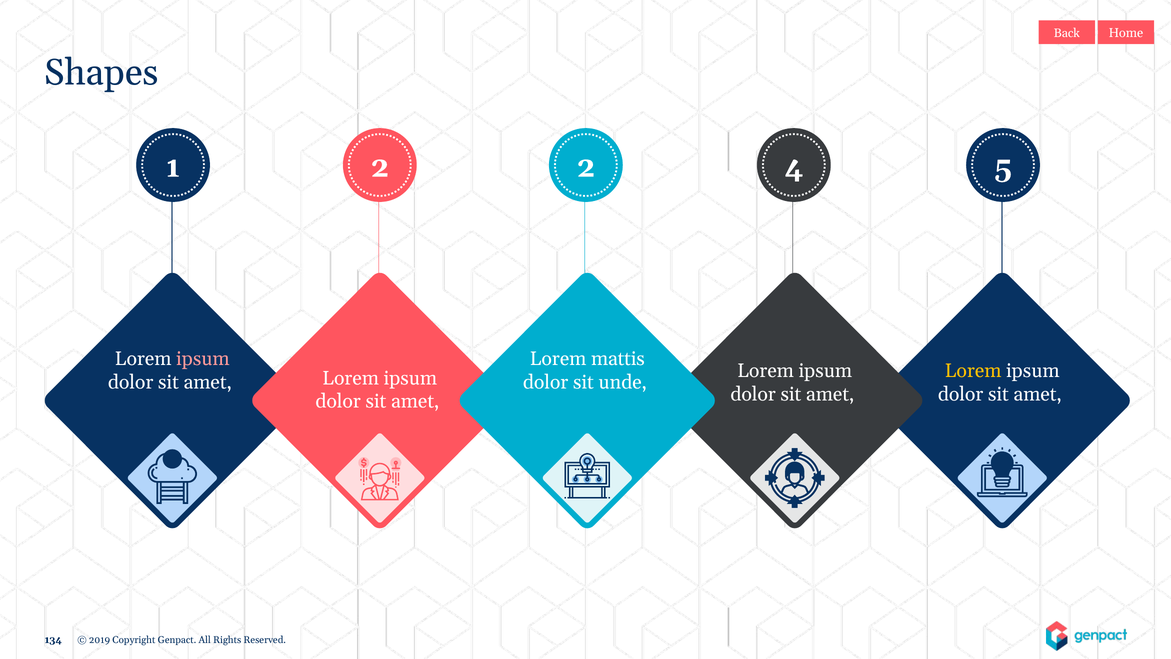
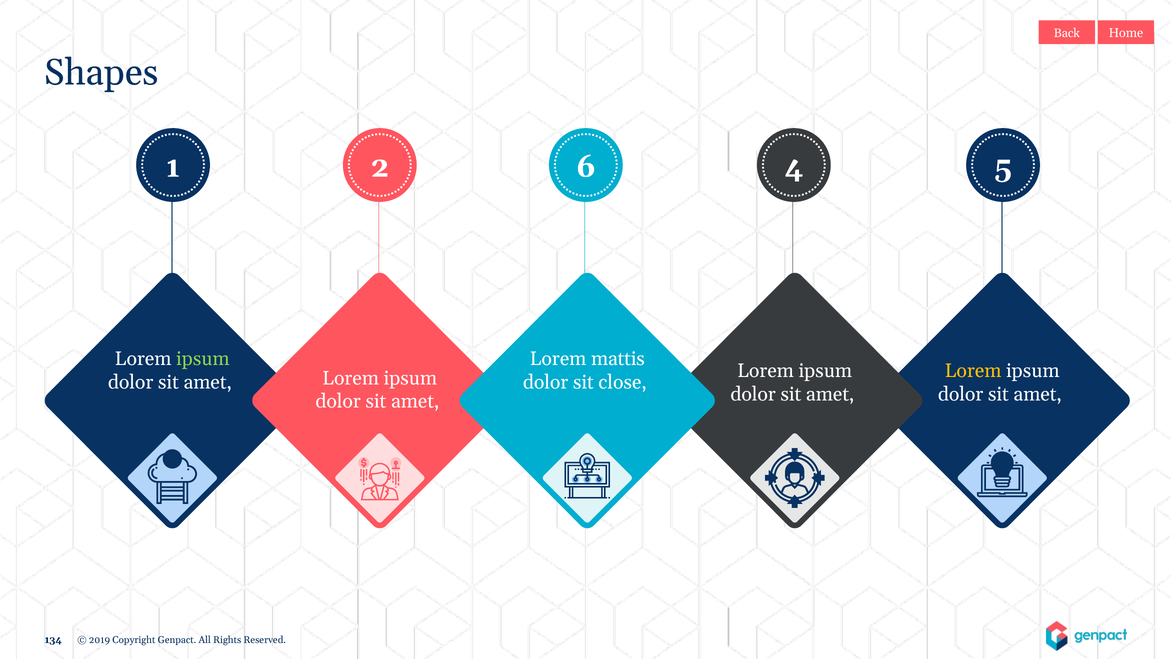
2 2: 2 -> 6
ipsum at (203, 359) colour: pink -> light green
unde: unde -> close
